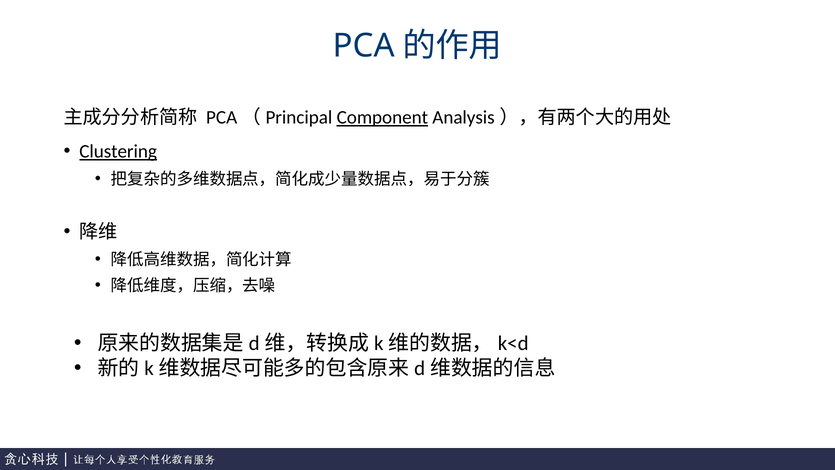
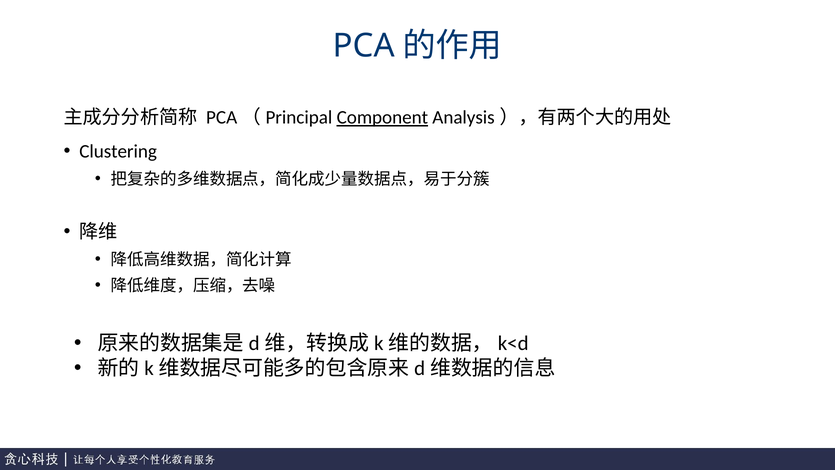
Clustering underline: present -> none
